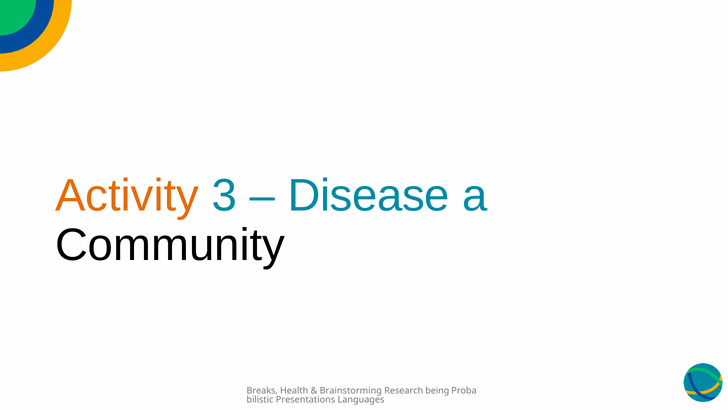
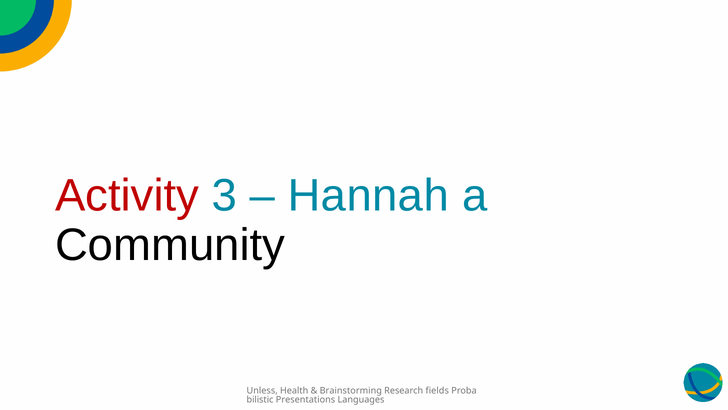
Activity colour: orange -> red
Disease: Disease -> Hannah
Breaks: Breaks -> Unless
being: being -> fields
